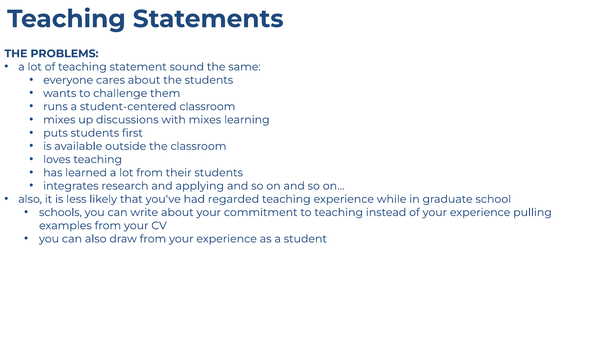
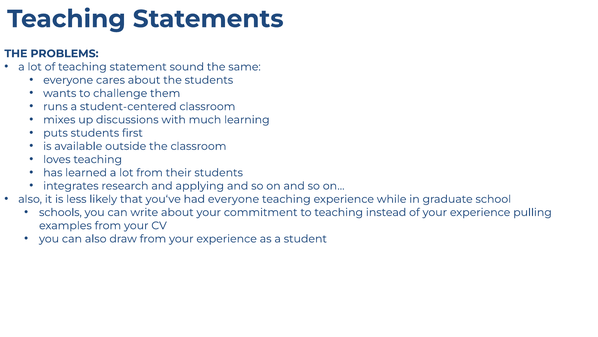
with mixes: mixes -> much
had regarded: regarded -> everyone
